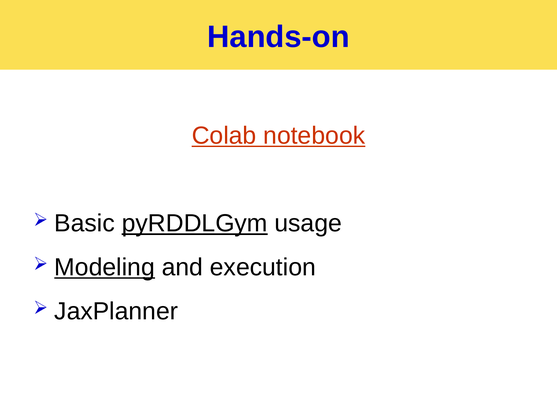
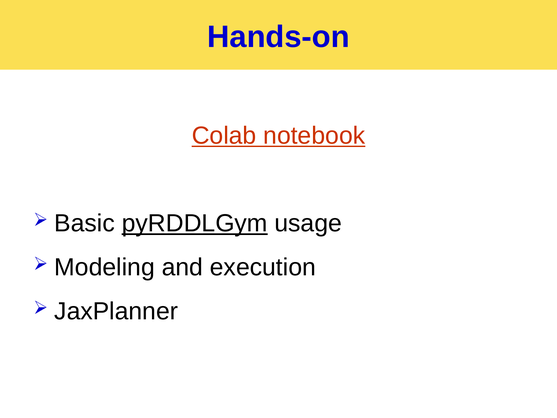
Modeling underline: present -> none
